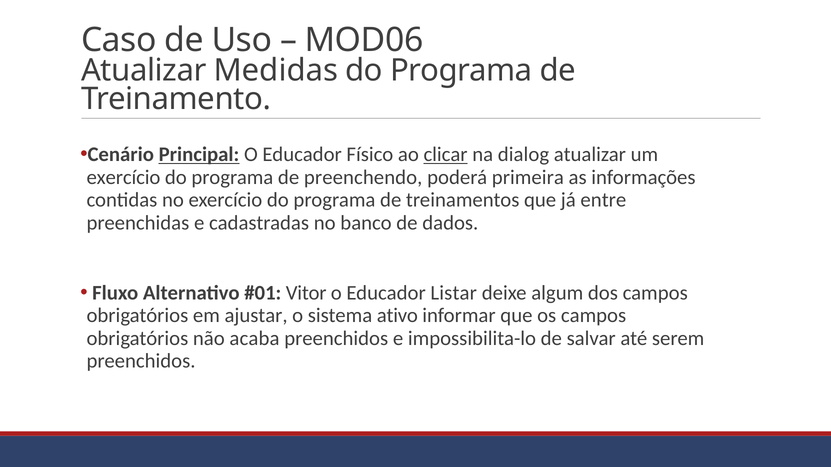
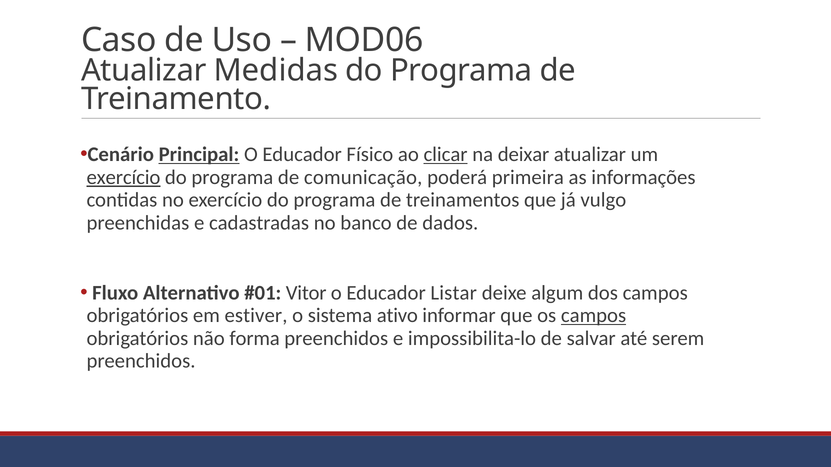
dialog: dialog -> deixar
exercício at (123, 177) underline: none -> present
preenchendo: preenchendo -> comunicação
entre: entre -> vulgo
ajustar: ajustar -> estiver
campos at (594, 316) underline: none -> present
acaba: acaba -> forma
